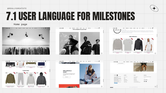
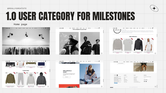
7.1: 7.1 -> 1.0
LANGUAGE: LANGUAGE -> CATEGORY
